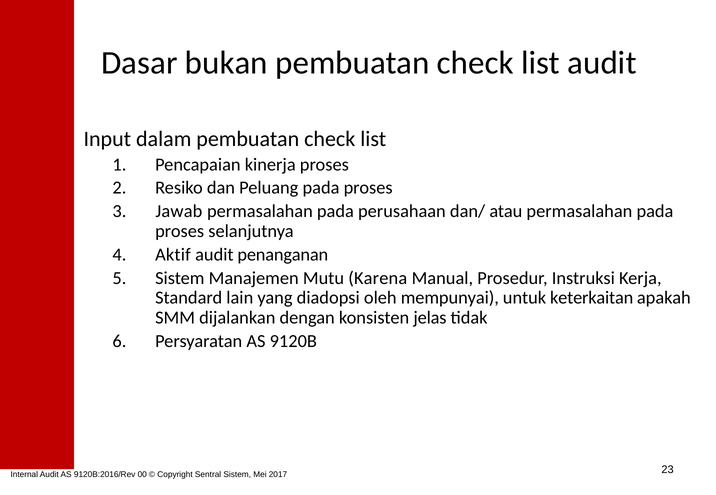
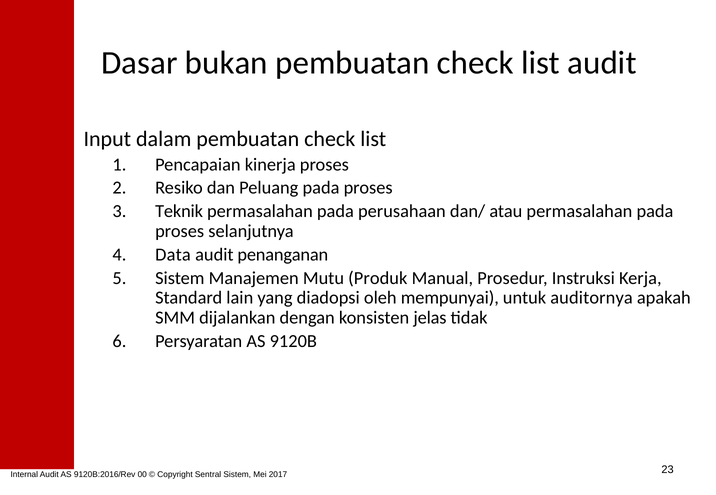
Jawab: Jawab -> Teknik
Aktif: Aktif -> Data
Karena: Karena -> Produk
keterkaitan: keterkaitan -> auditornya
